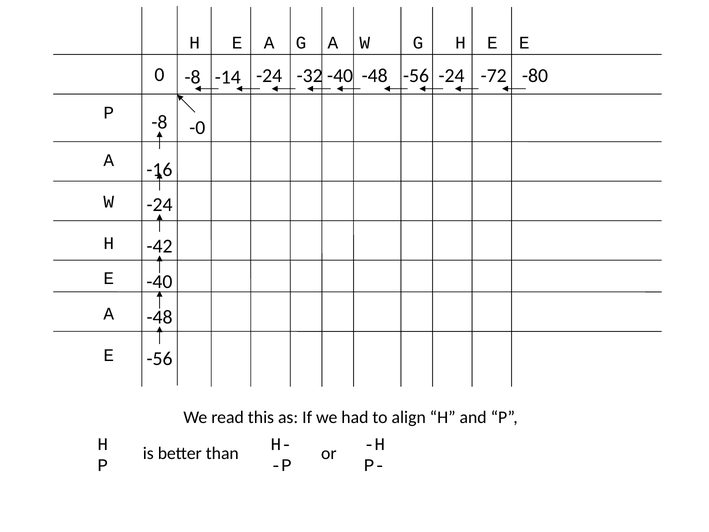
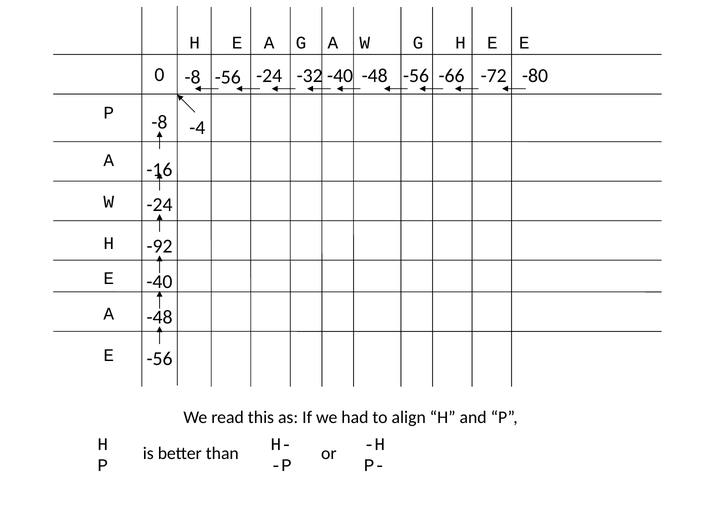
-8 -14: -14 -> -56
-56 -24: -24 -> -66
-0: -0 -> -4
-42: -42 -> -92
